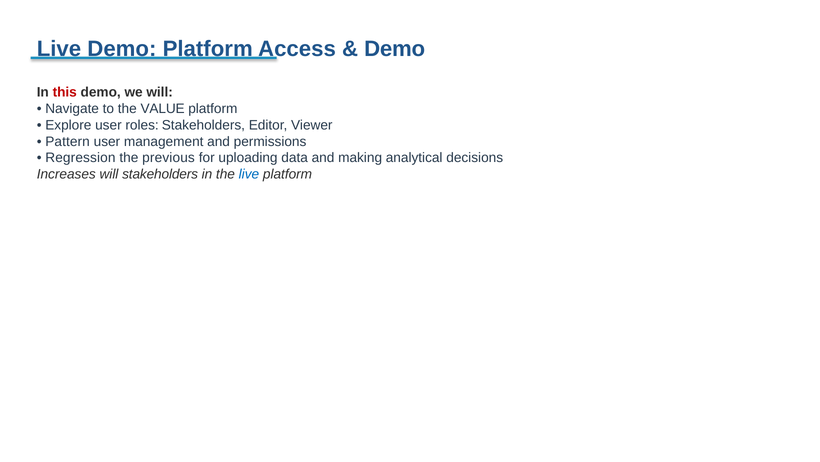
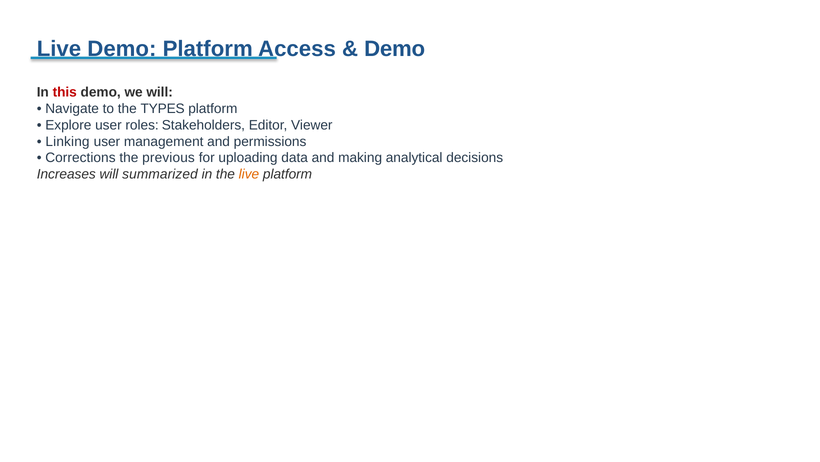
VALUE: VALUE -> TYPES
Pattern: Pattern -> Linking
Regression: Regression -> Corrections
will stakeholders: stakeholders -> summarized
live at (249, 174) colour: blue -> orange
